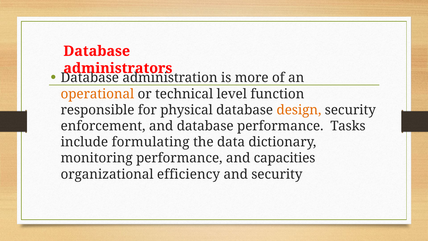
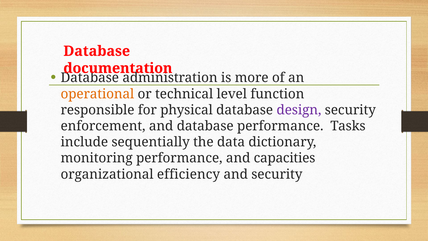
administrators: administrators -> documentation
design colour: orange -> purple
formulating: formulating -> sequentially
